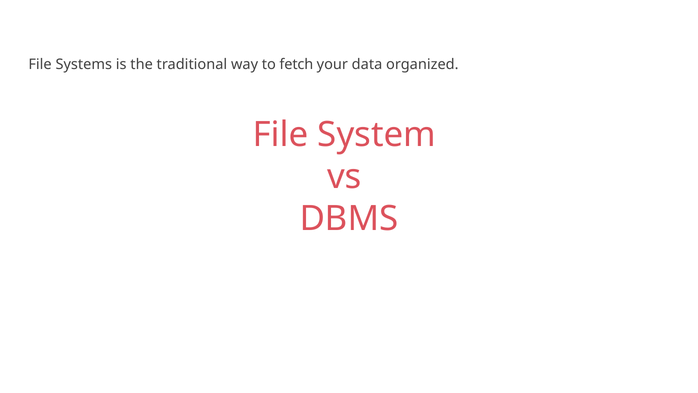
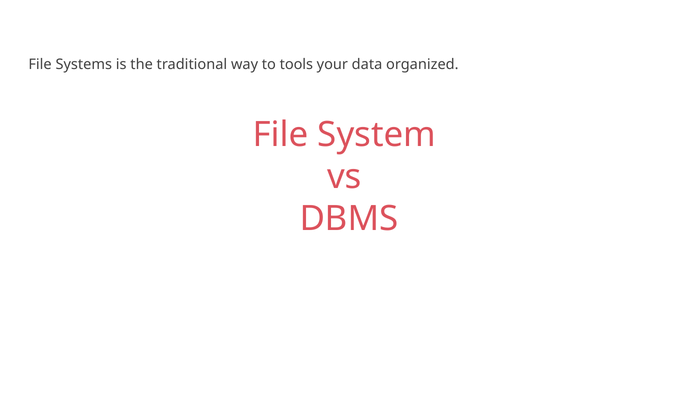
fetch: fetch -> tools
